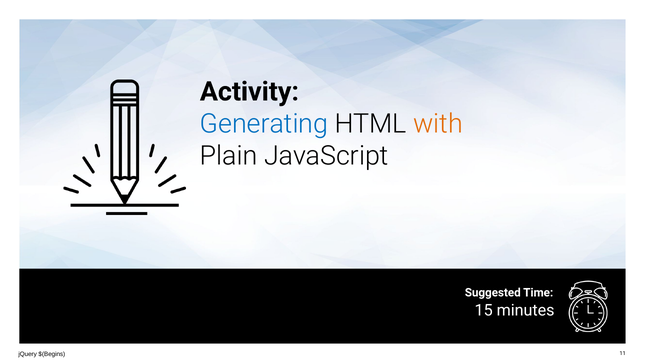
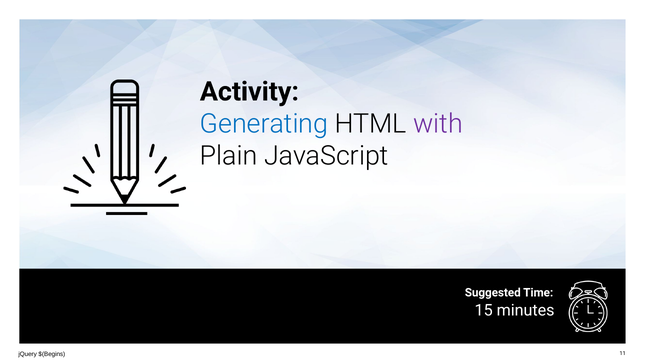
with colour: orange -> purple
